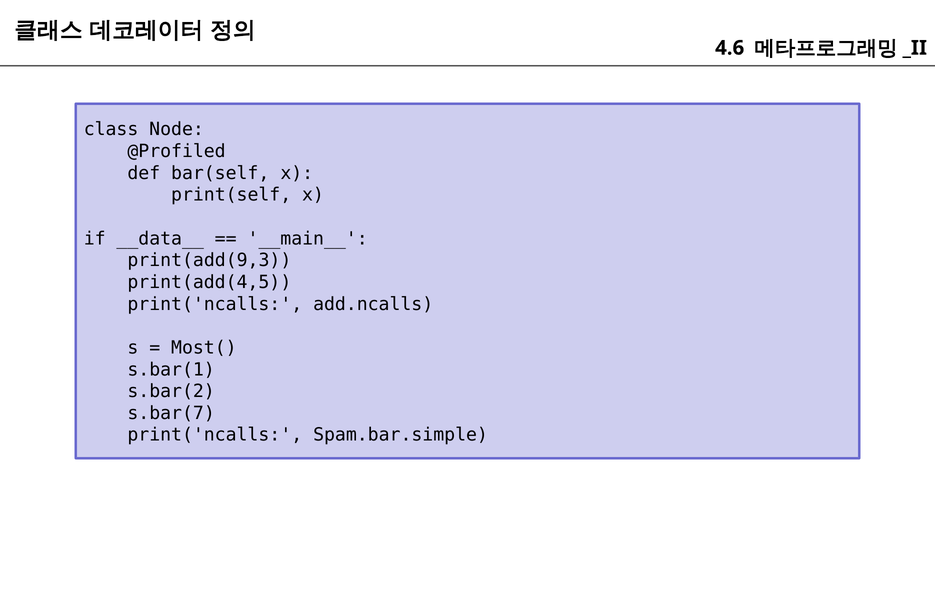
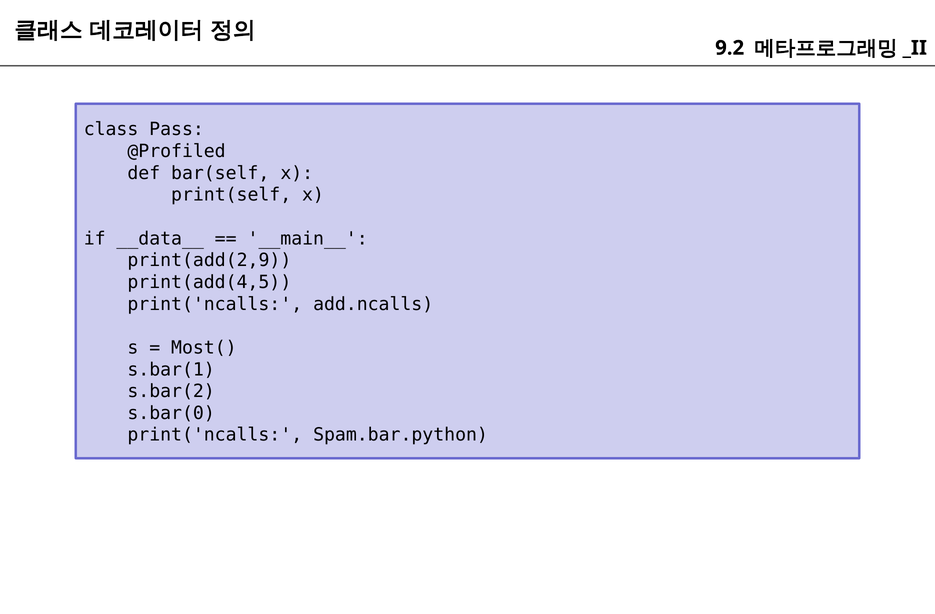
4.6: 4.6 -> 9.2
Node: Node -> Pass
print(add(9,3: print(add(9,3 -> print(add(2,9
s.bar(7: s.bar(7 -> s.bar(0
Spam.bar.simple: Spam.bar.simple -> Spam.bar.python
